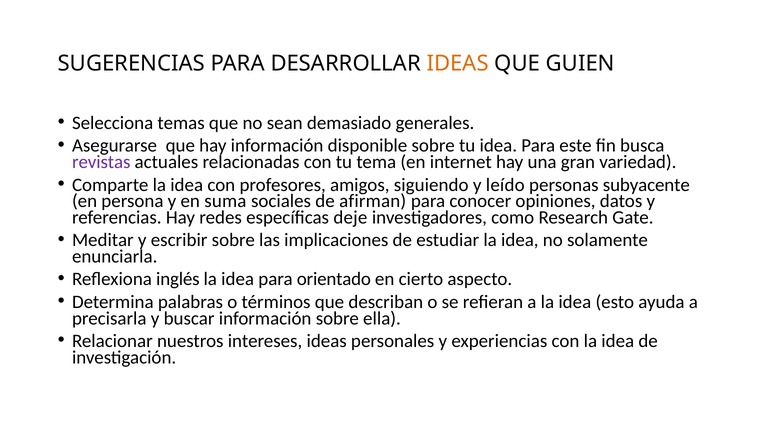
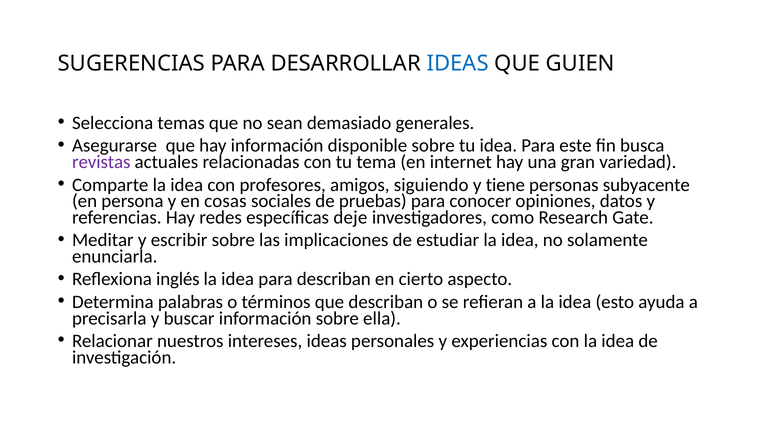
IDEAS at (458, 64) colour: orange -> blue
leído: leído -> tiene
suma: suma -> cosas
afirman: afirman -> pruebas
para orientado: orientado -> describan
